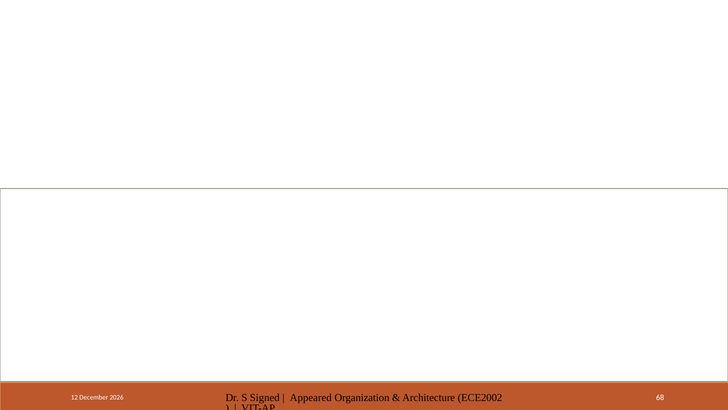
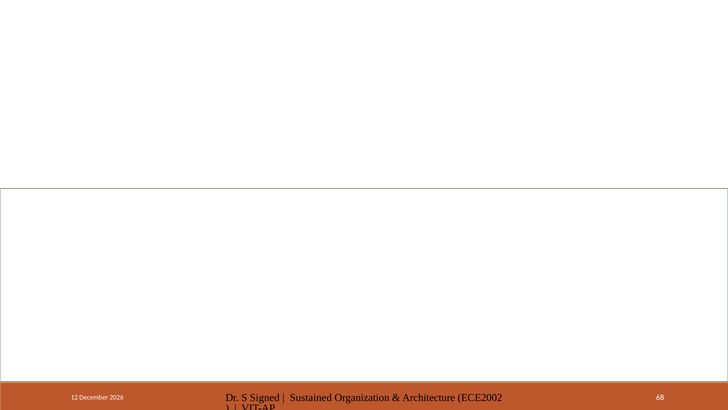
Appeared: Appeared -> Sustained
